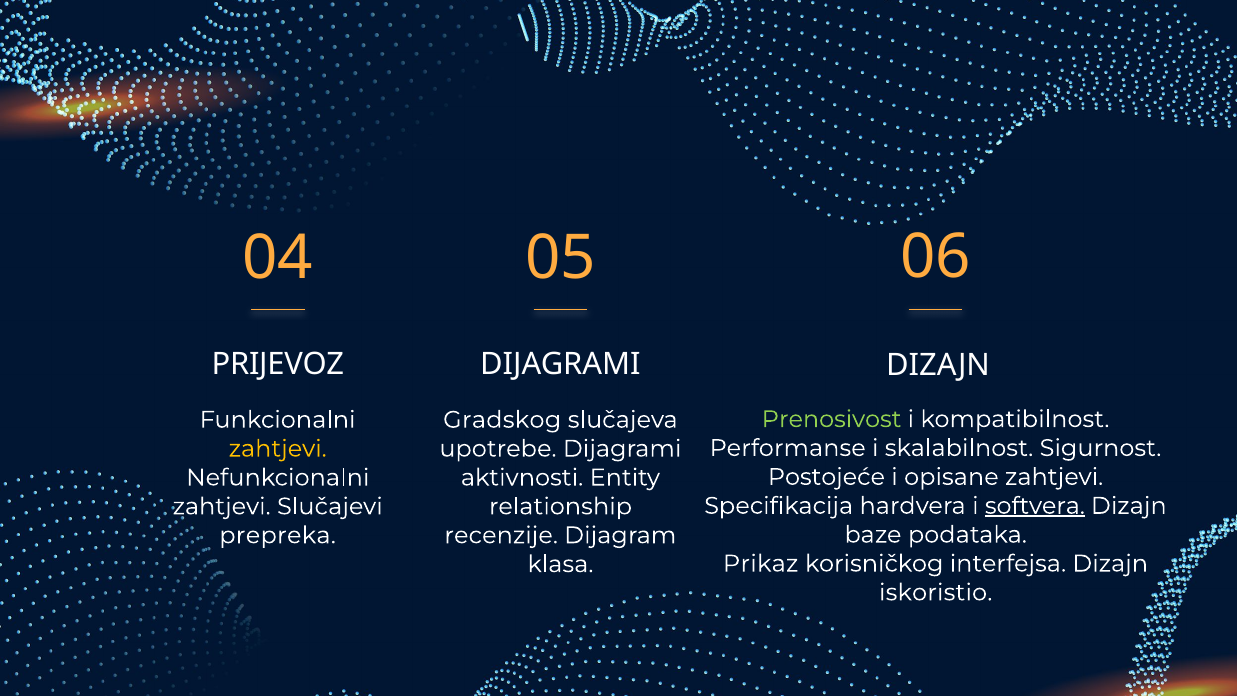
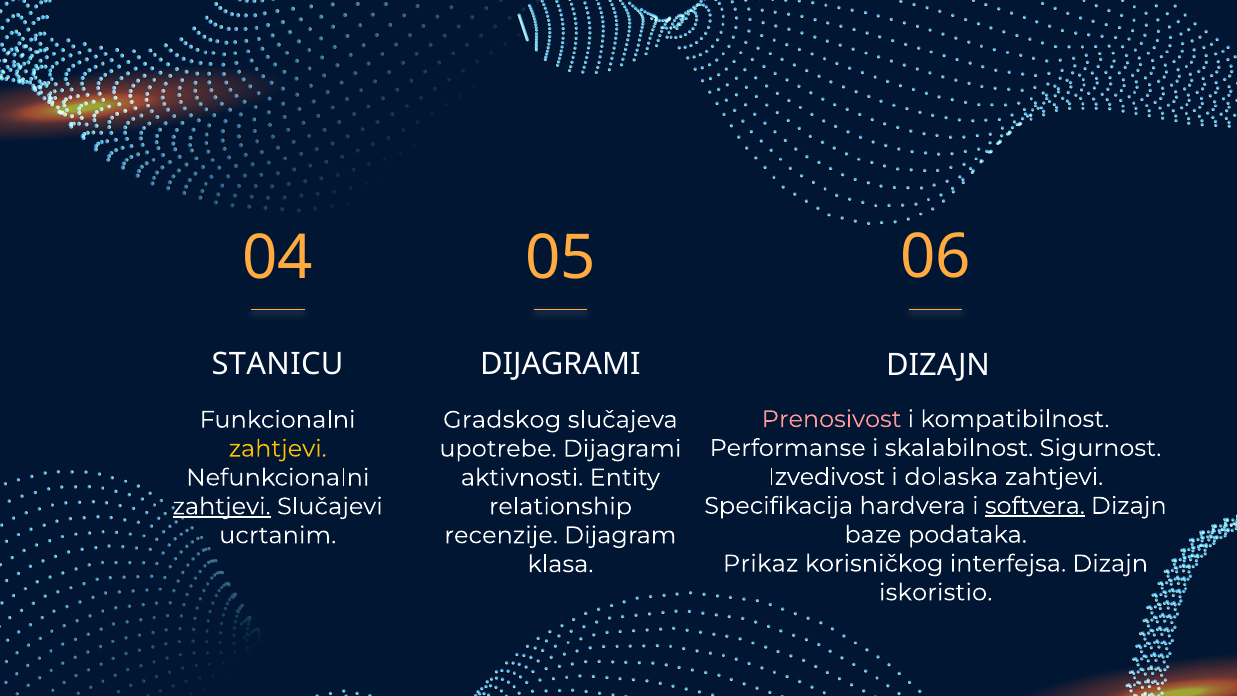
PRIJEVOZ: PRIJEVOZ -> STANICU
Prenosivost colour: light green -> pink
Postojeće: Postojeće -> Izvedivost
opisane: opisane -> dolaska
zahtjevi at (222, 506) underline: none -> present
prepreka: prepreka -> ucrtanim
